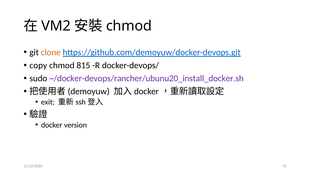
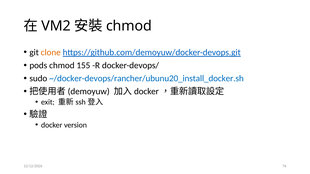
copy: copy -> pods
815: 815 -> 155
~/docker-devops/rancher/ubunu20_install_docker.sh colour: purple -> blue
